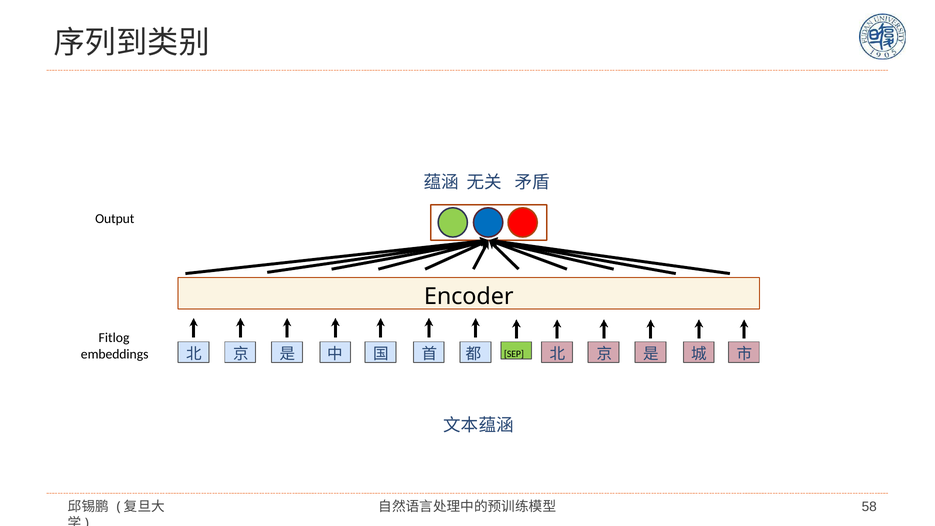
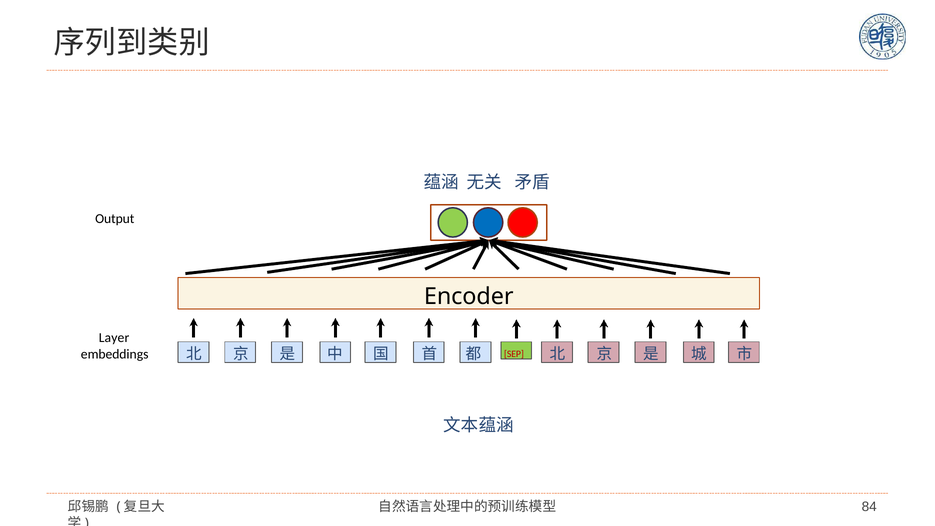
Fitlog: Fitlog -> Layer
SEP colour: black -> red
58: 58 -> 84
